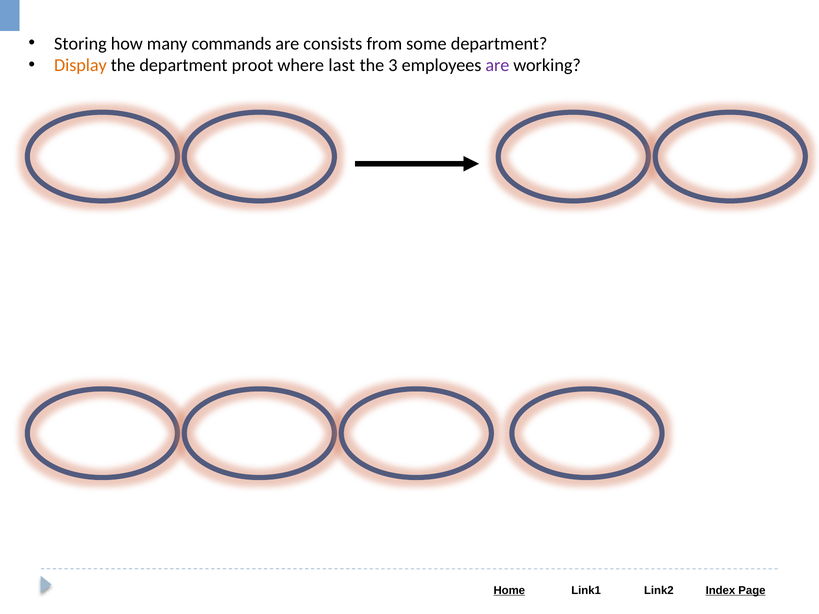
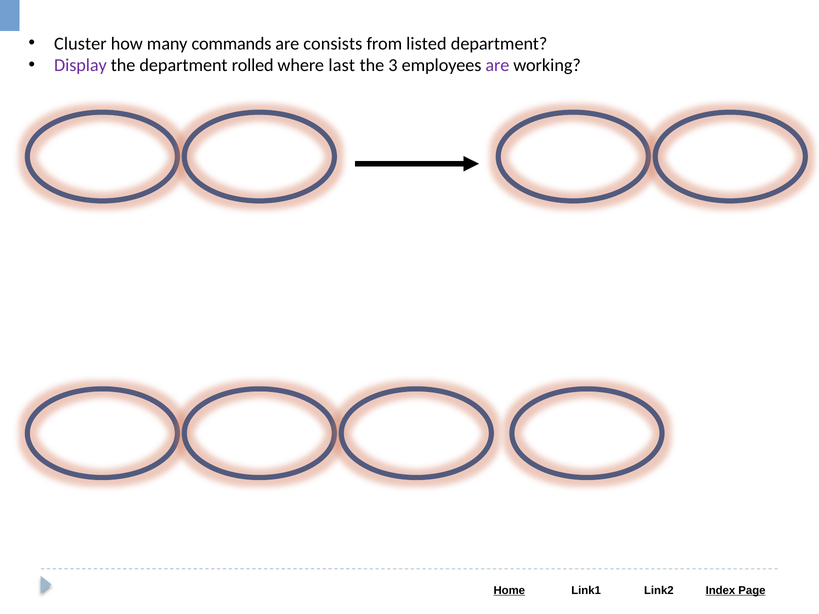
Storing: Storing -> Cluster
some: some -> listed
Display colour: orange -> purple
proot: proot -> rolled
